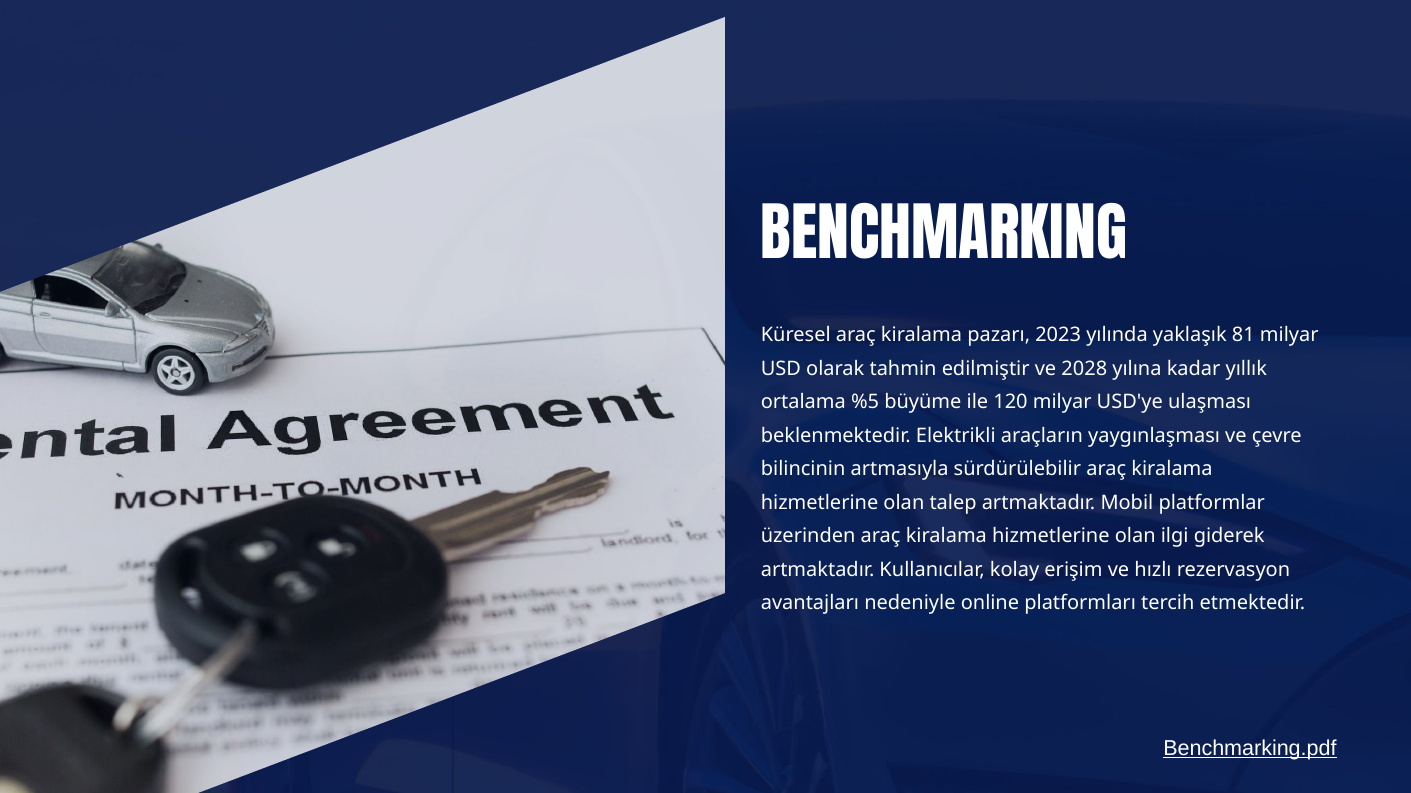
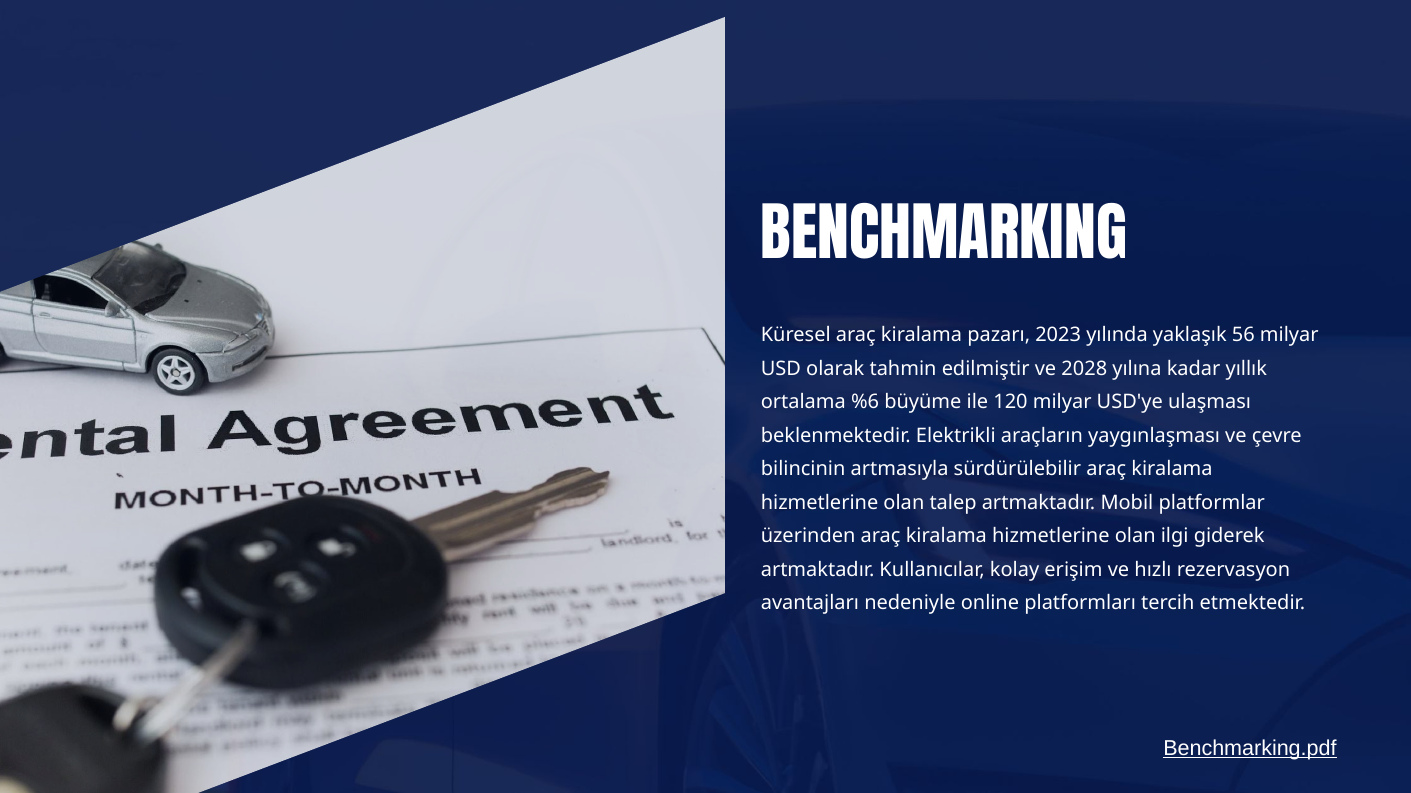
81: 81 -> 56
%5: %5 -> %6
